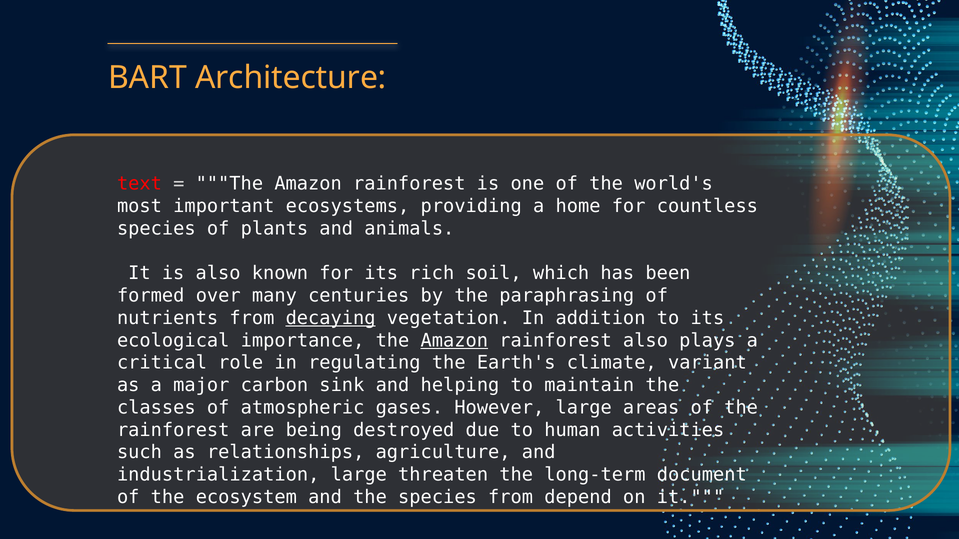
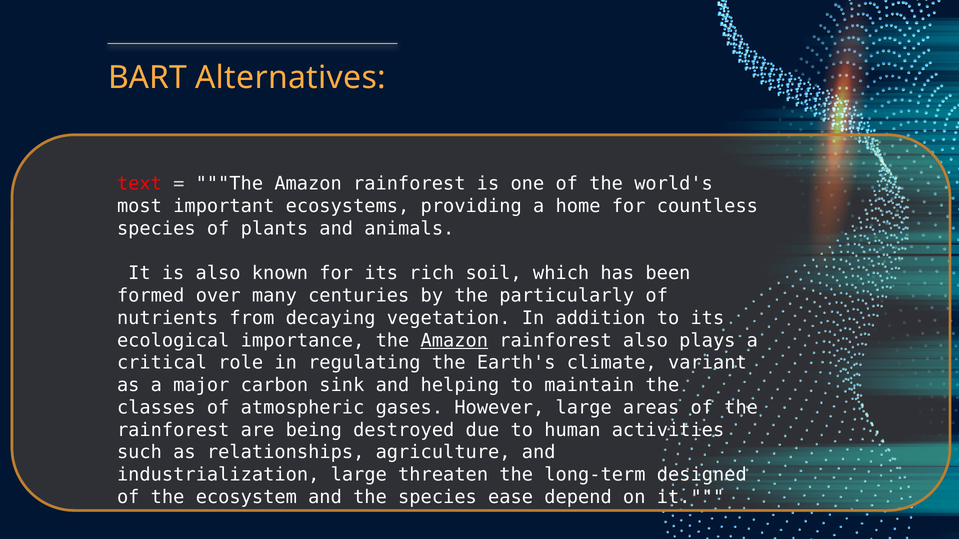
Architecture: Architecture -> Alternatives
paraphrasing: paraphrasing -> particularly
decaying underline: present -> none
document: document -> designed
species from: from -> ease
